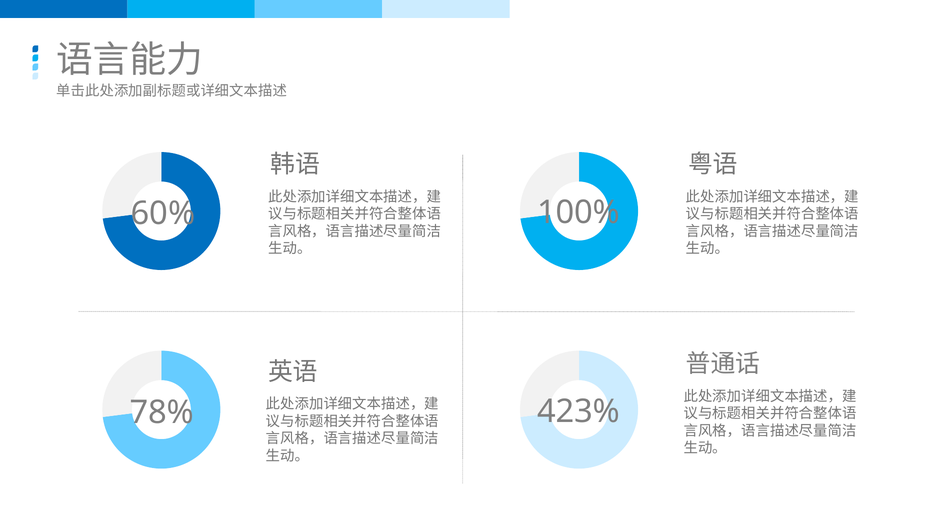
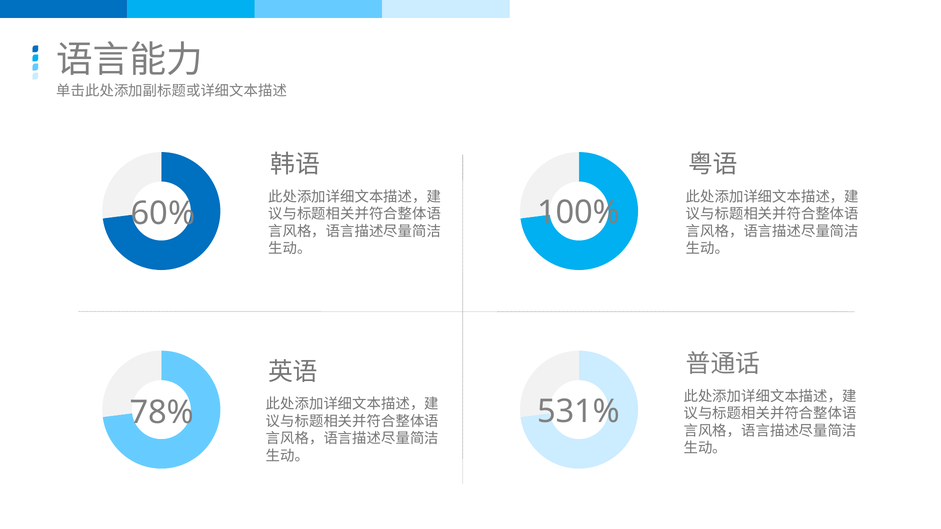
423%: 423% -> 531%
